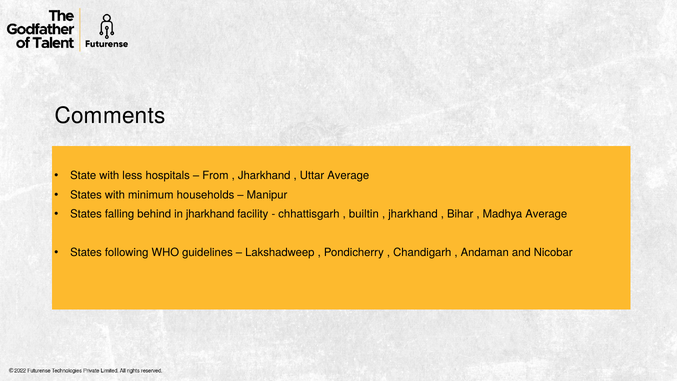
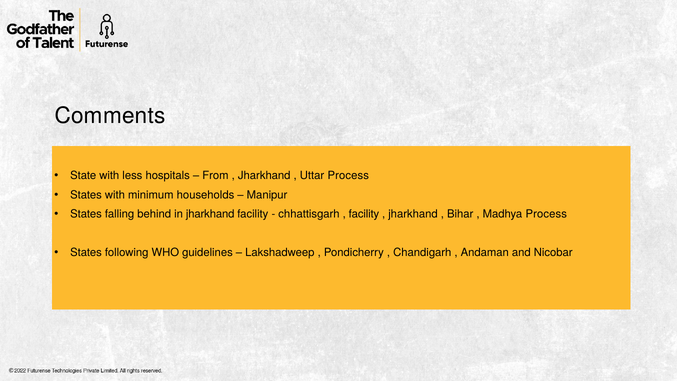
Uttar Average: Average -> Process
builtin at (364, 214): builtin -> facility
Madhya Average: Average -> Process
